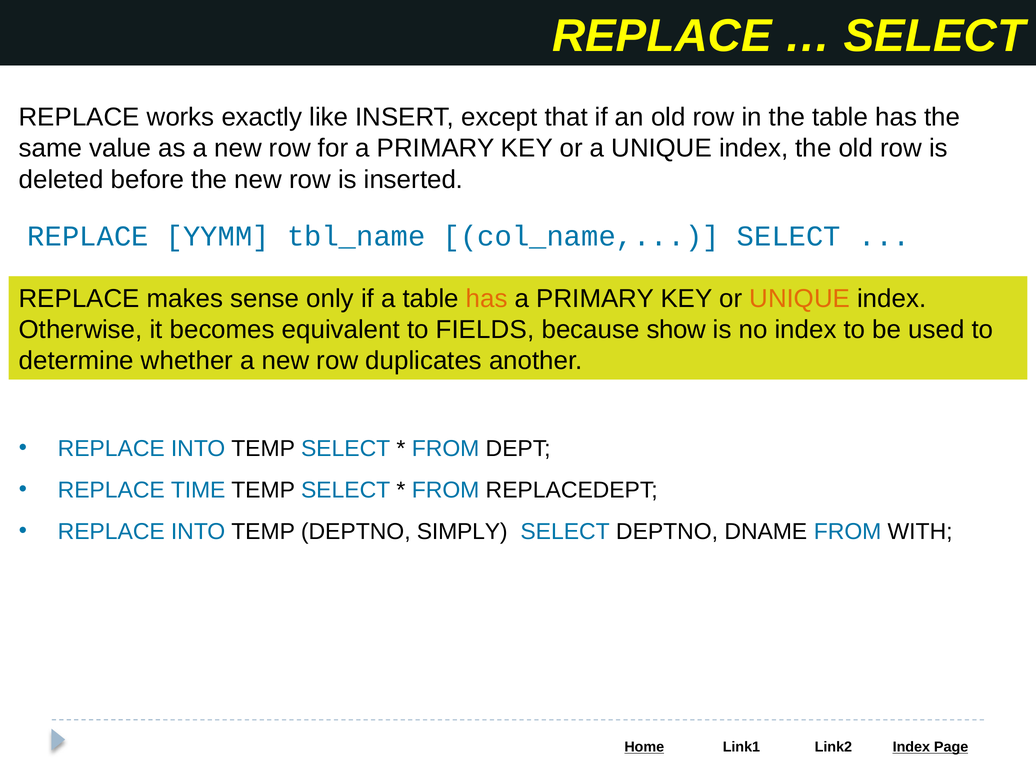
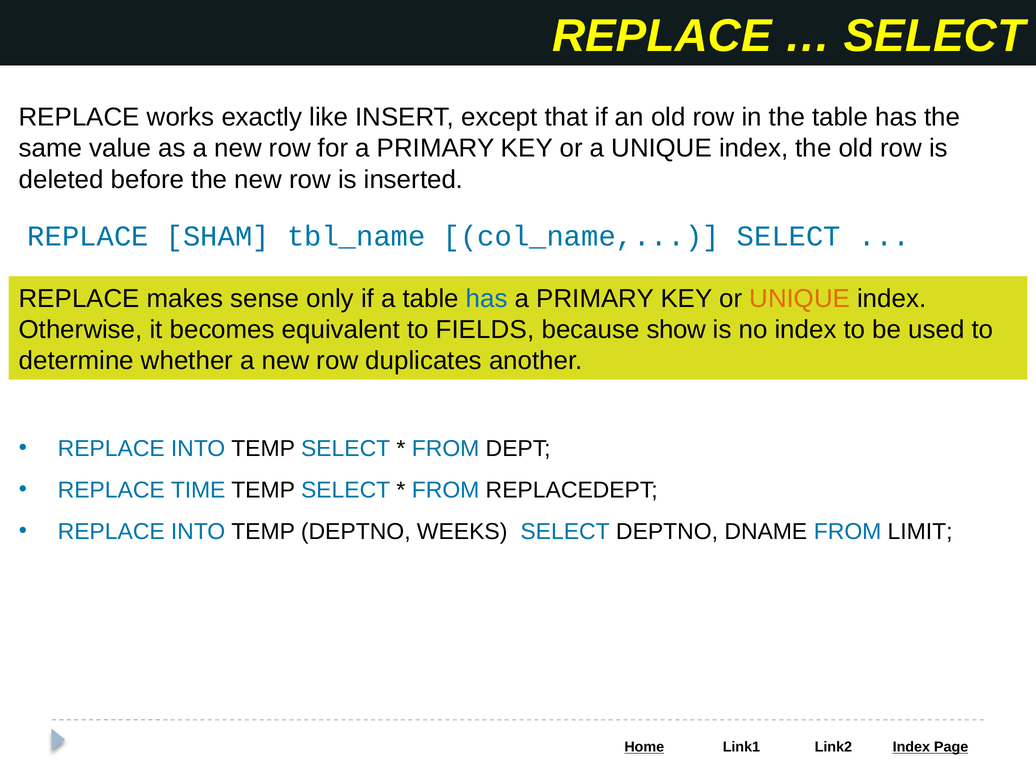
YYMM: YYMM -> SHAM
has at (487, 299) colour: orange -> blue
SIMPLY: SIMPLY -> WEEKS
WITH: WITH -> LIMIT
